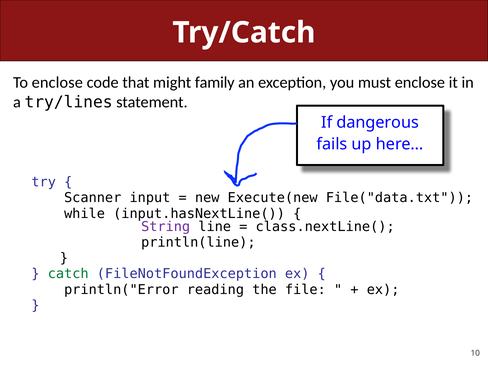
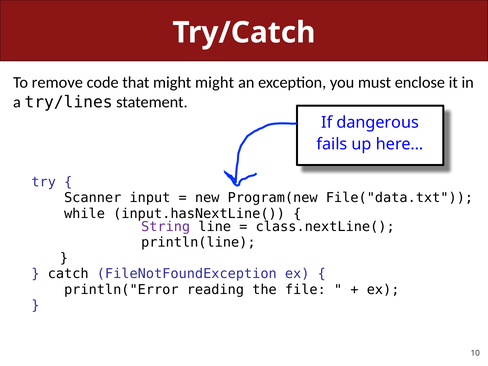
To enclose: enclose -> remove
might family: family -> might
Execute(new: Execute(new -> Program(new
catch colour: green -> black
